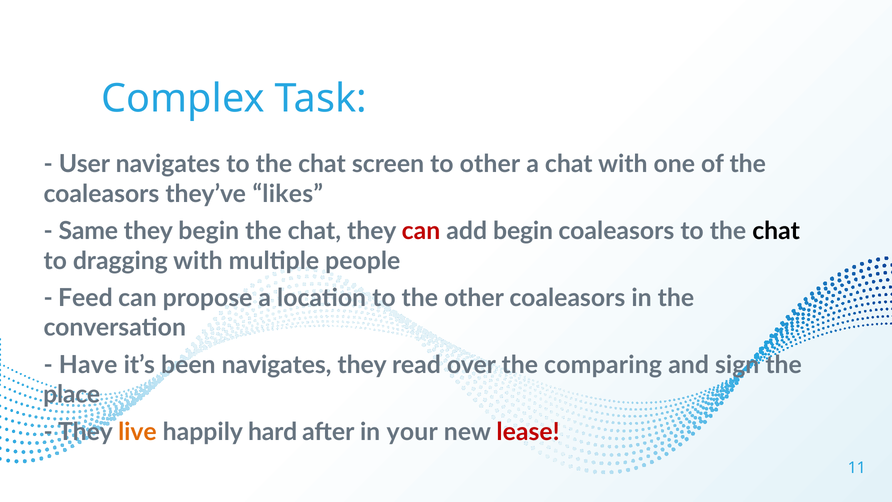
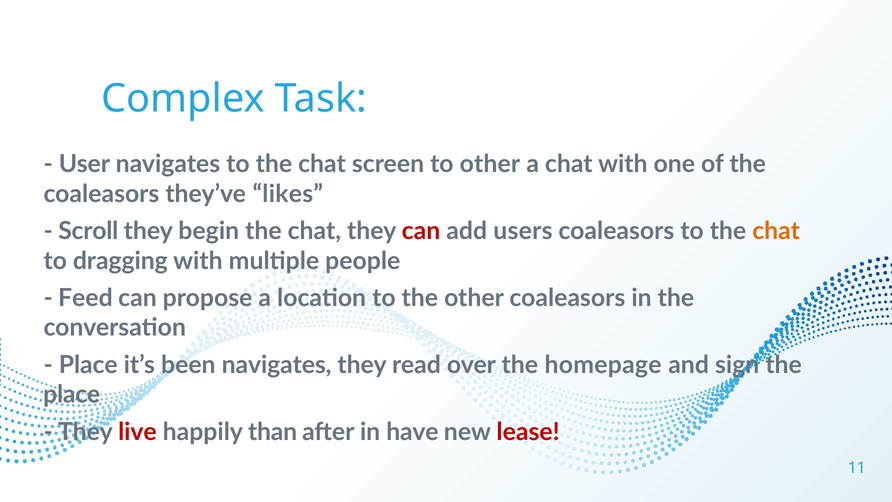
Same: Same -> Scroll
add begin: begin -> users
chat at (776, 231) colour: black -> orange
Have at (88, 365): Have -> Place
comparing: comparing -> homepage
live colour: orange -> red
hard: hard -> than
your: your -> have
